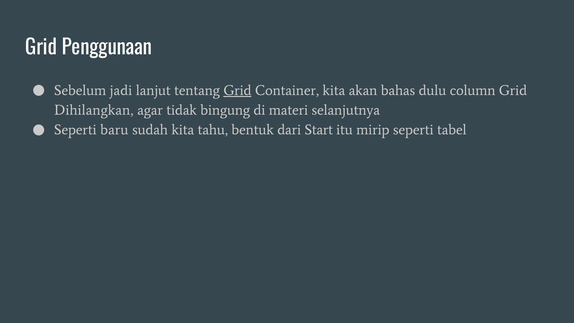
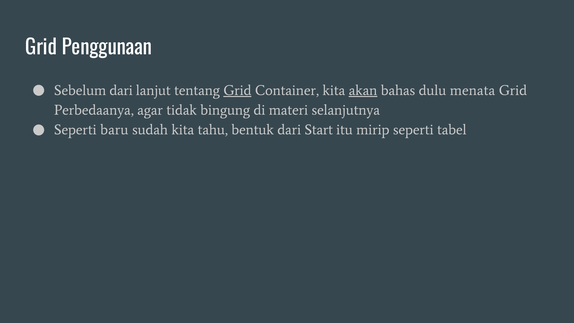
Sebelum jadi: jadi -> dari
akan underline: none -> present
column: column -> menata
Dihilangkan: Dihilangkan -> Perbedaanya
